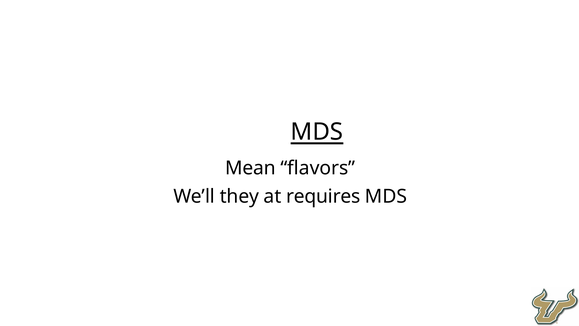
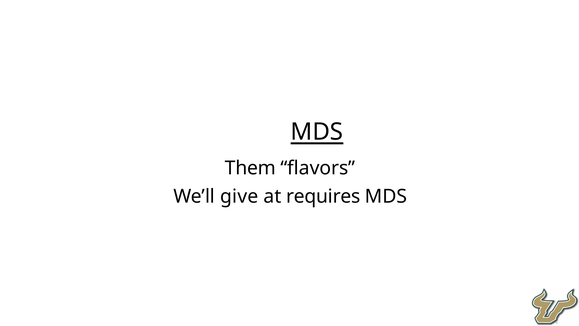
Mean: Mean -> Them
they: they -> give
